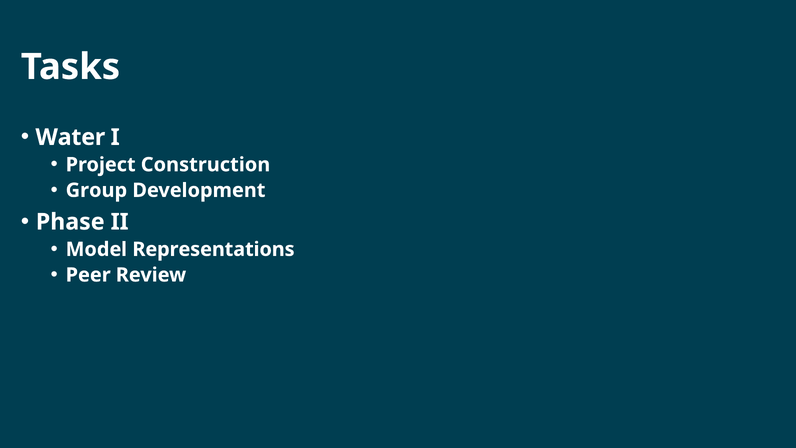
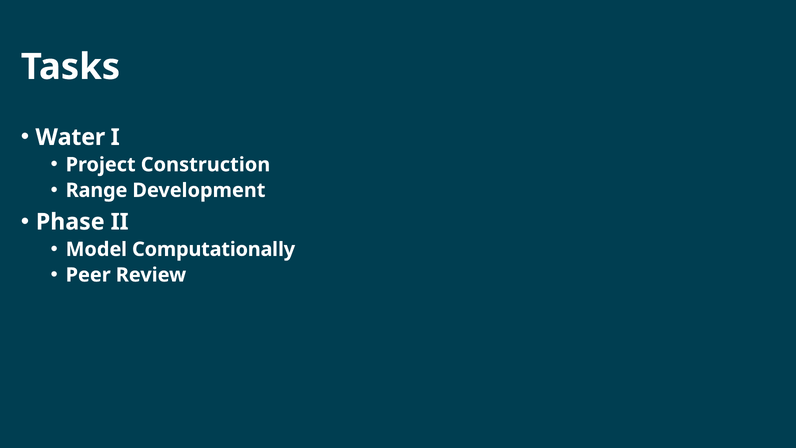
Group: Group -> Range
Representations: Representations -> Computationally
